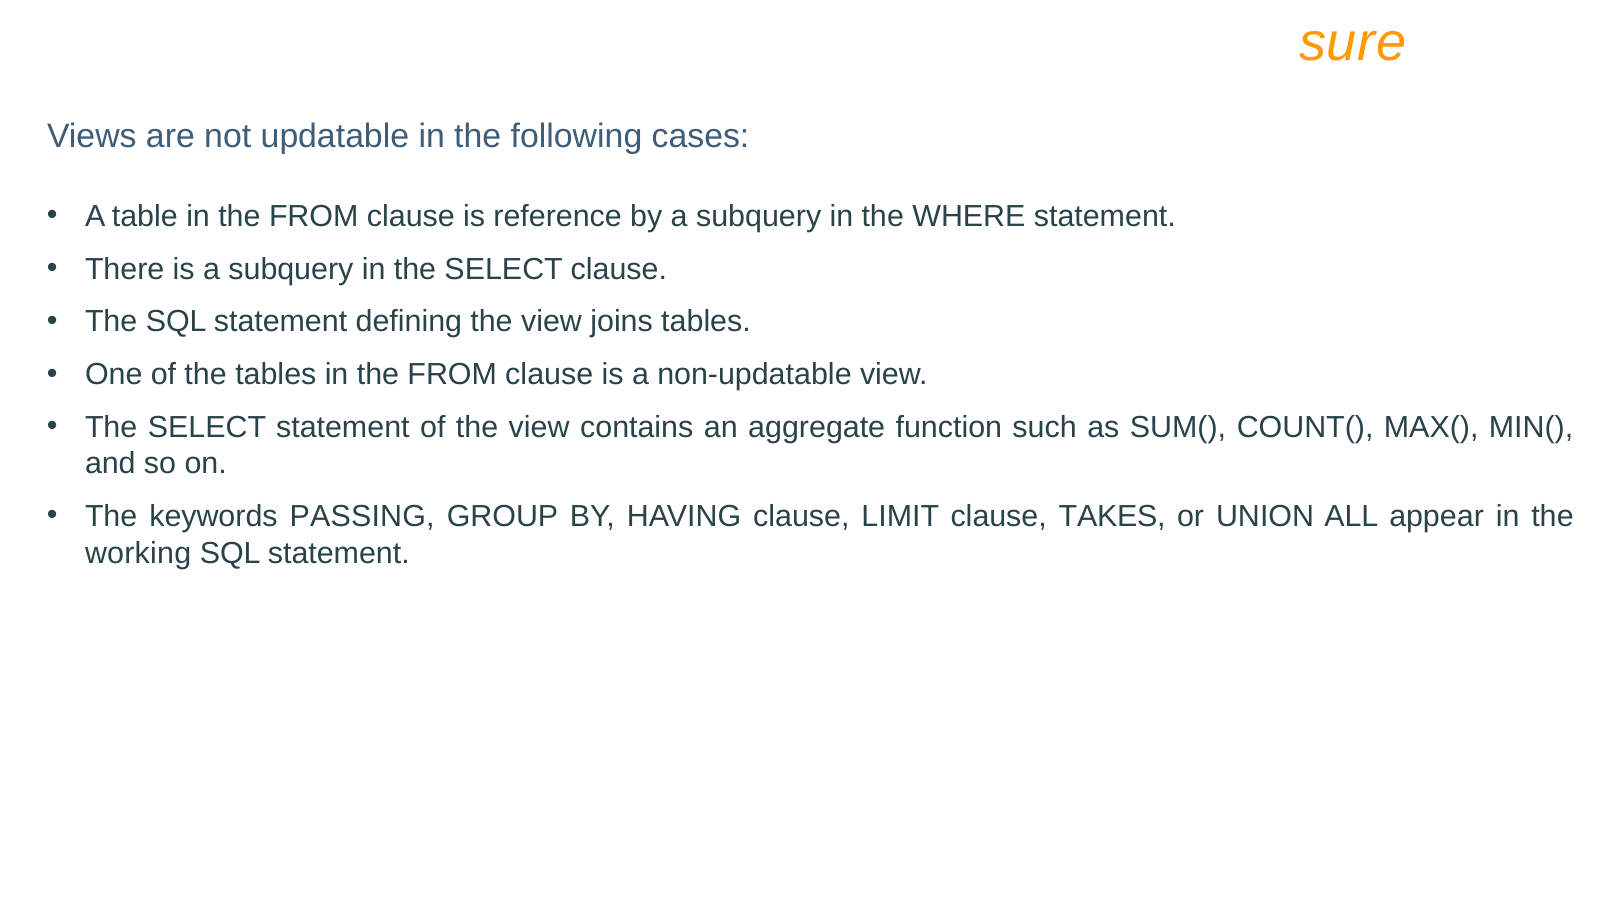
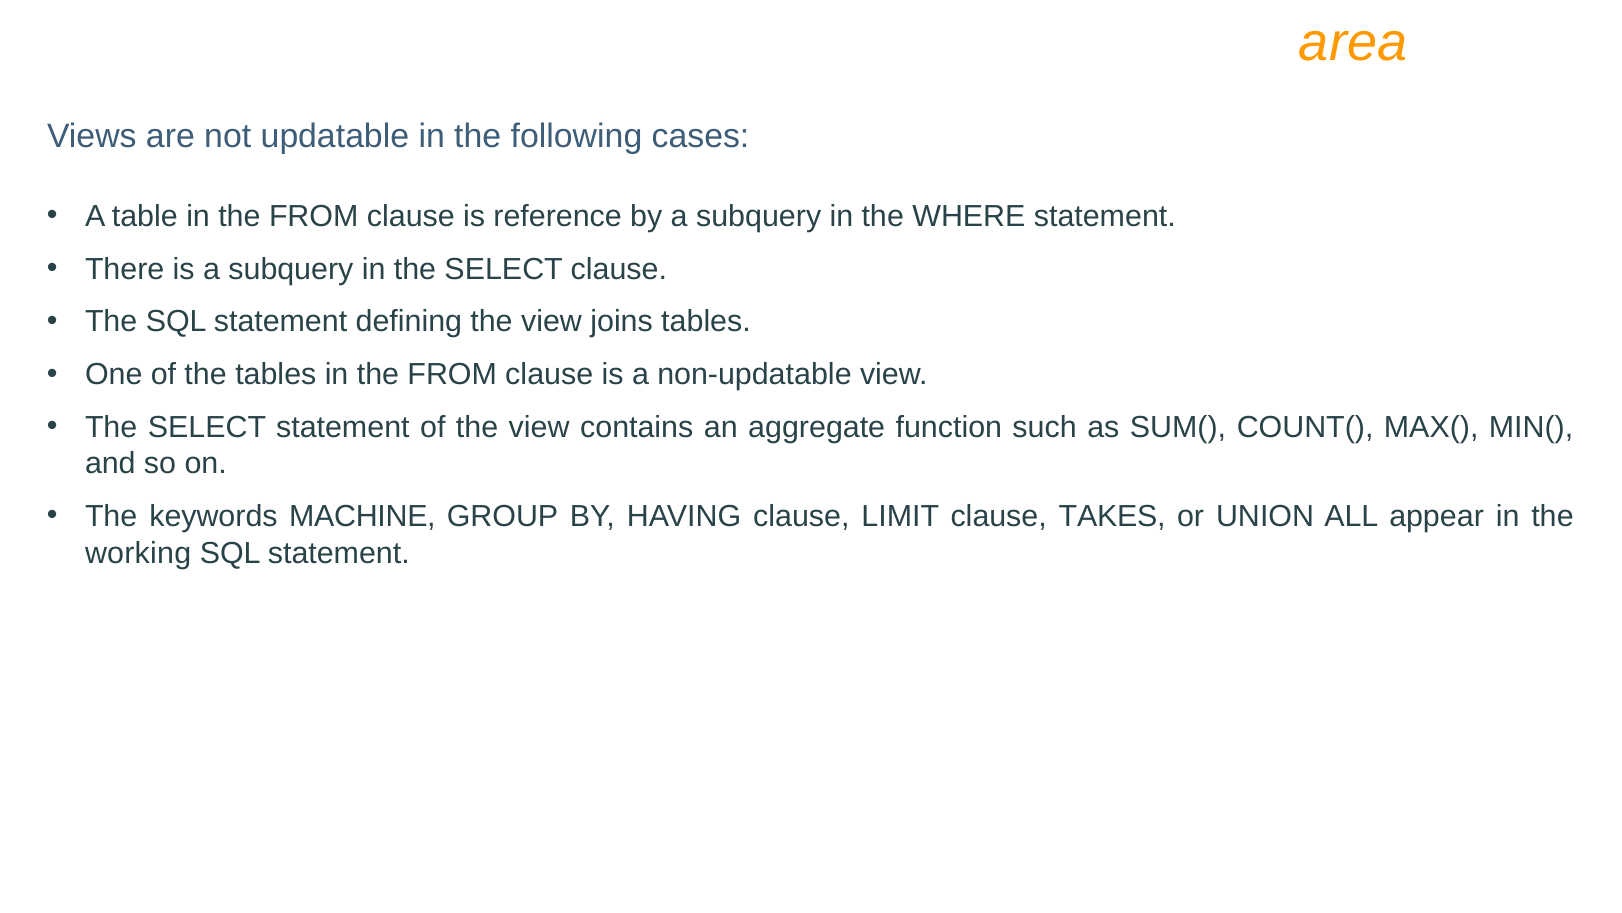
sure: sure -> area
PASSING: PASSING -> MACHINE
